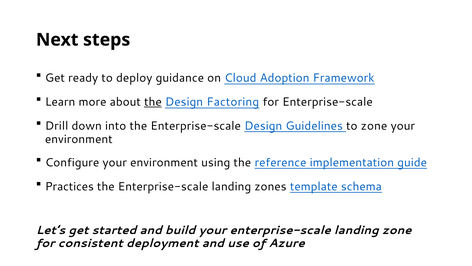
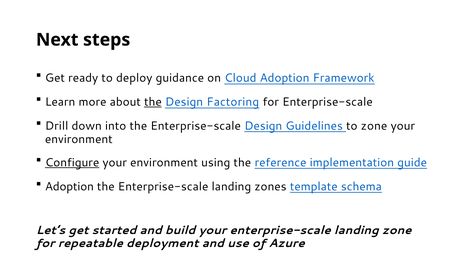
Configure underline: none -> present
Practices at (69, 186): Practices -> Adoption
consistent: consistent -> repeatable
